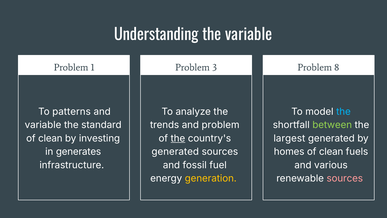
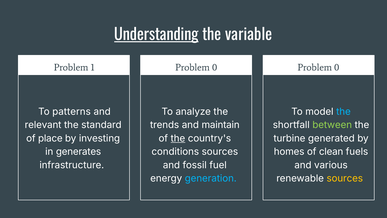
Understanding underline: none -> present
3 at (215, 67): 3 -> 0
8 at (337, 67): 8 -> 0
variable at (43, 125): variable -> relevant
and problem: problem -> maintain
clean at (50, 138): clean -> place
largest: largest -> turbine
generated at (175, 152): generated -> conditions
generation colour: yellow -> light blue
sources at (345, 178) colour: pink -> yellow
